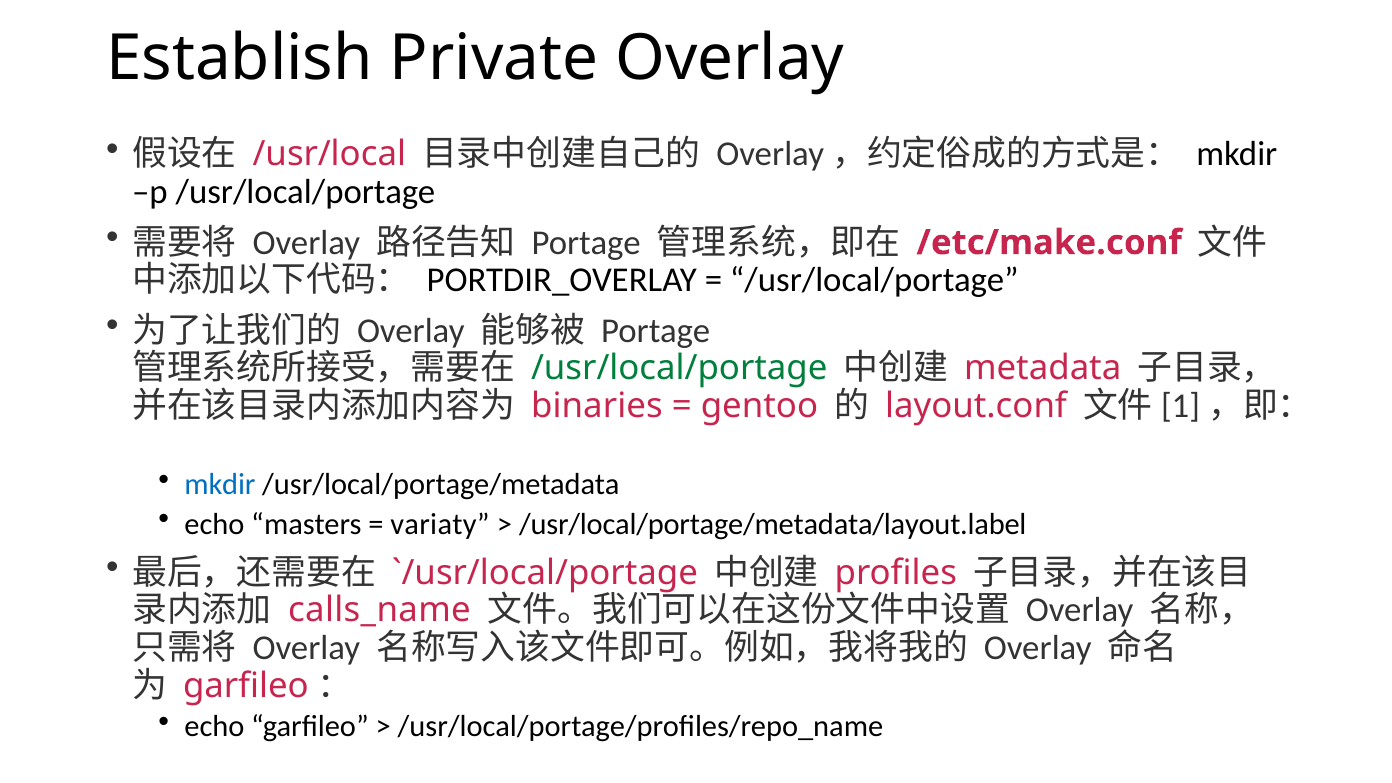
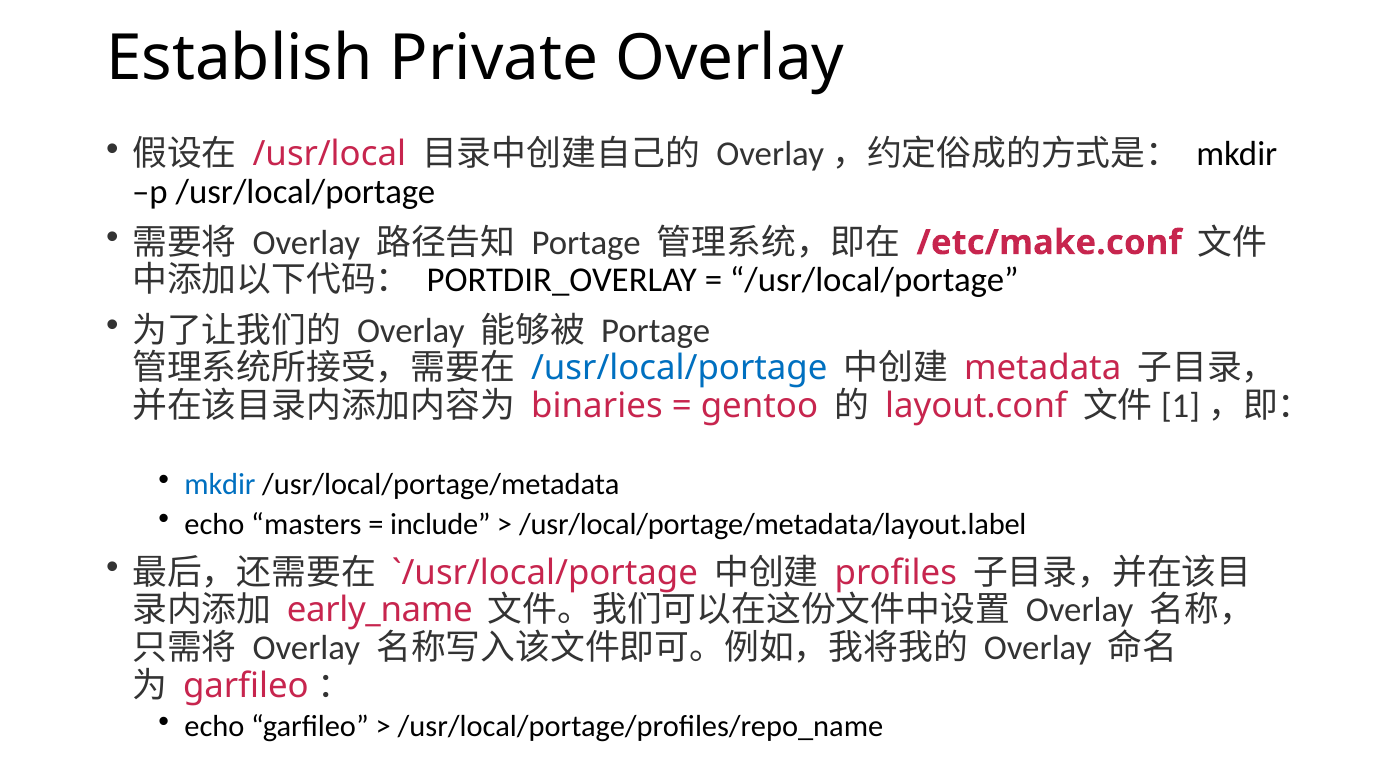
/usr/local/portage at (679, 368) colour: green -> blue
variaty: variaty -> include
calls_name: calls_name -> early_name
